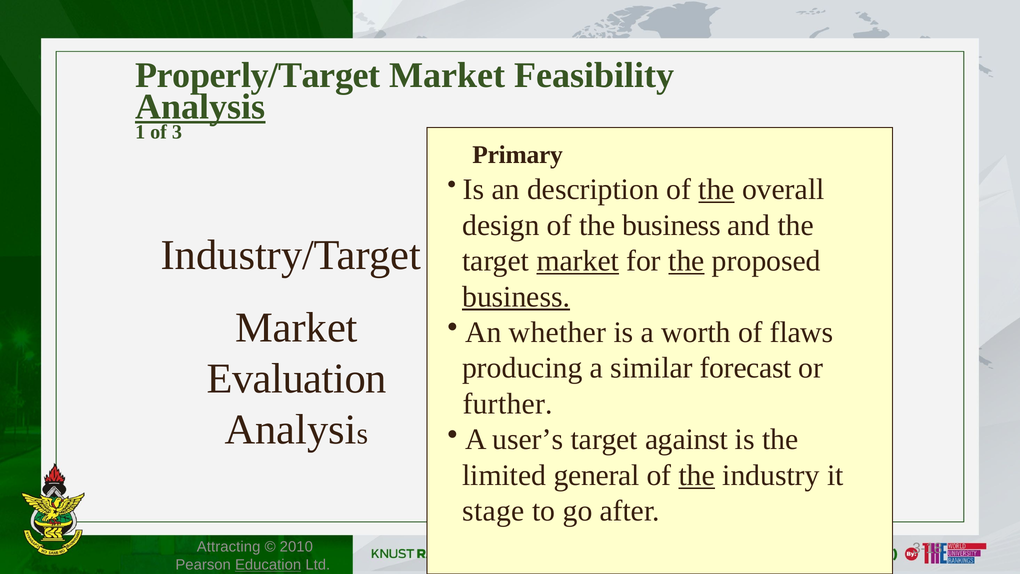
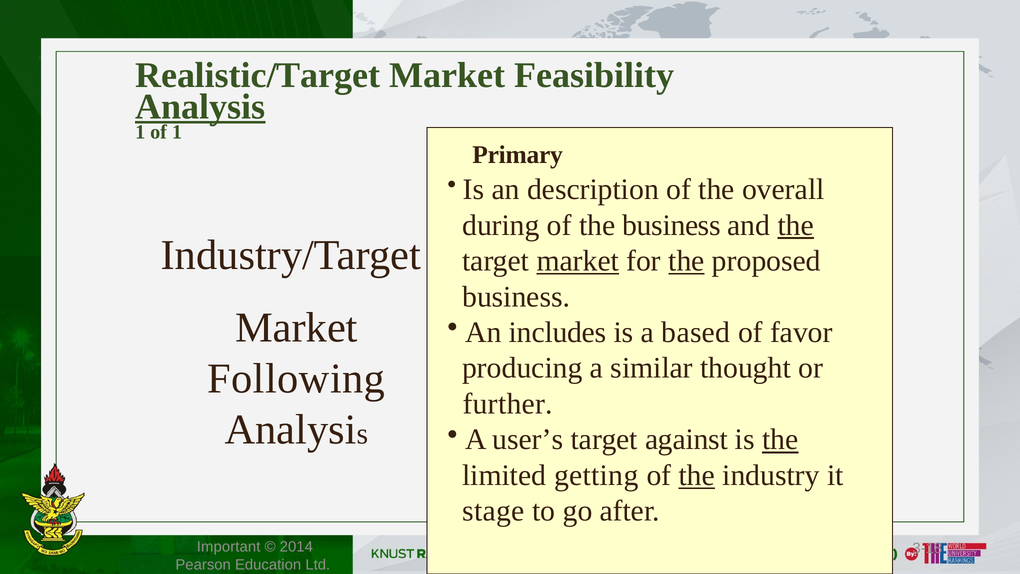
Properly/Target: Properly/Target -> Realistic/Target
of 3: 3 -> 1
the at (717, 189) underline: present -> none
design: design -> during
the at (796, 225) underline: none -> present
business at (516, 297) underline: present -> none
whether: whether -> includes
worth: worth -> based
flaws: flaws -> favor
forecast: forecast -> thought
Evaluation: Evaluation -> Following
the at (780, 439) underline: none -> present
general: general -> getting
Attracting: Attracting -> Important
2010: 2010 -> 2014
Education underline: present -> none
